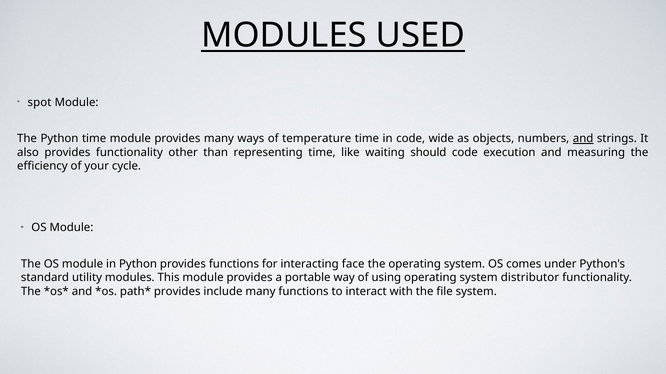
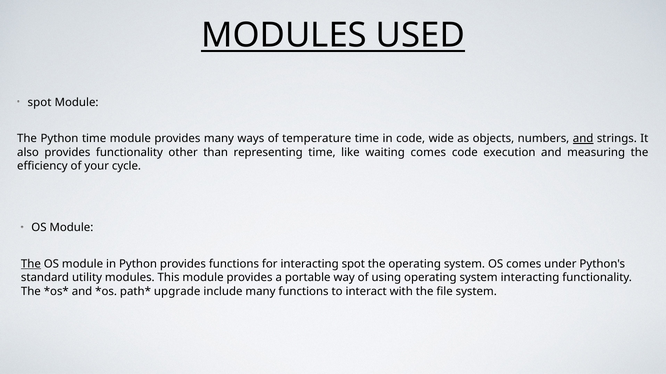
waiting should: should -> comes
The at (31, 264) underline: none -> present
interacting face: face -> spot
system distributor: distributor -> interacting
provides at (177, 292): provides -> upgrade
